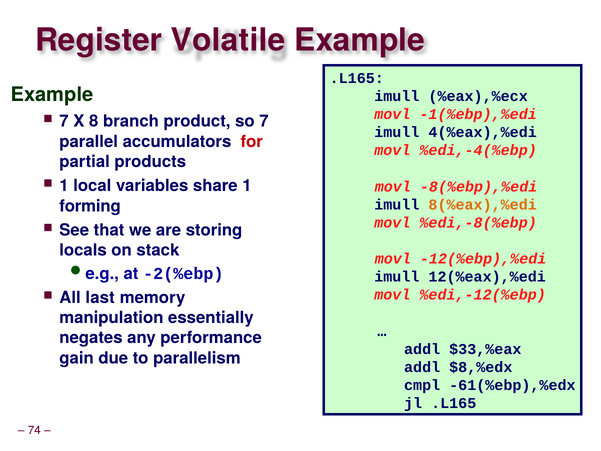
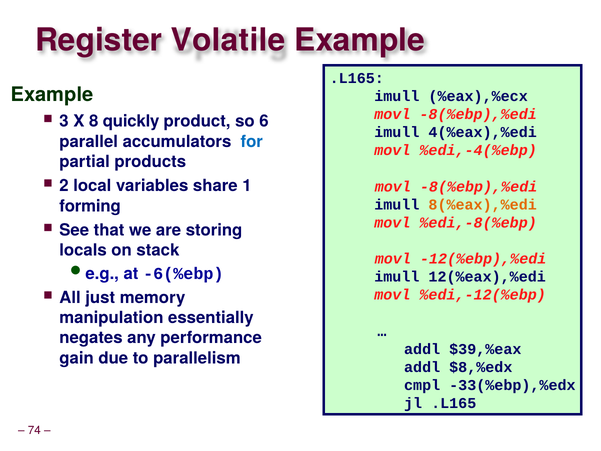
-1(%ebp),%edi at (478, 114): -1(%ebp),%edi -> -8(%ebp),%edi
7 at (64, 121): 7 -> 3
branch: branch -> quickly
so 7: 7 -> 6
for colour: red -> blue
1 at (64, 186): 1 -> 2
-2(%ebp: -2(%ebp -> -6(%ebp
last: last -> just
$33,%eax: $33,%eax -> $39,%eax
-61(%ebp),%edx: -61(%ebp),%edx -> -33(%ebp),%edx
